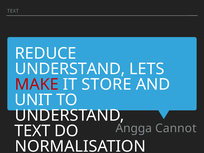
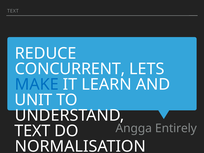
UNDERSTAND at (70, 69): UNDERSTAND -> CONCURRENT
MAKE colour: red -> blue
STORE: STORE -> LEARN
Cannot: Cannot -> Entirely
